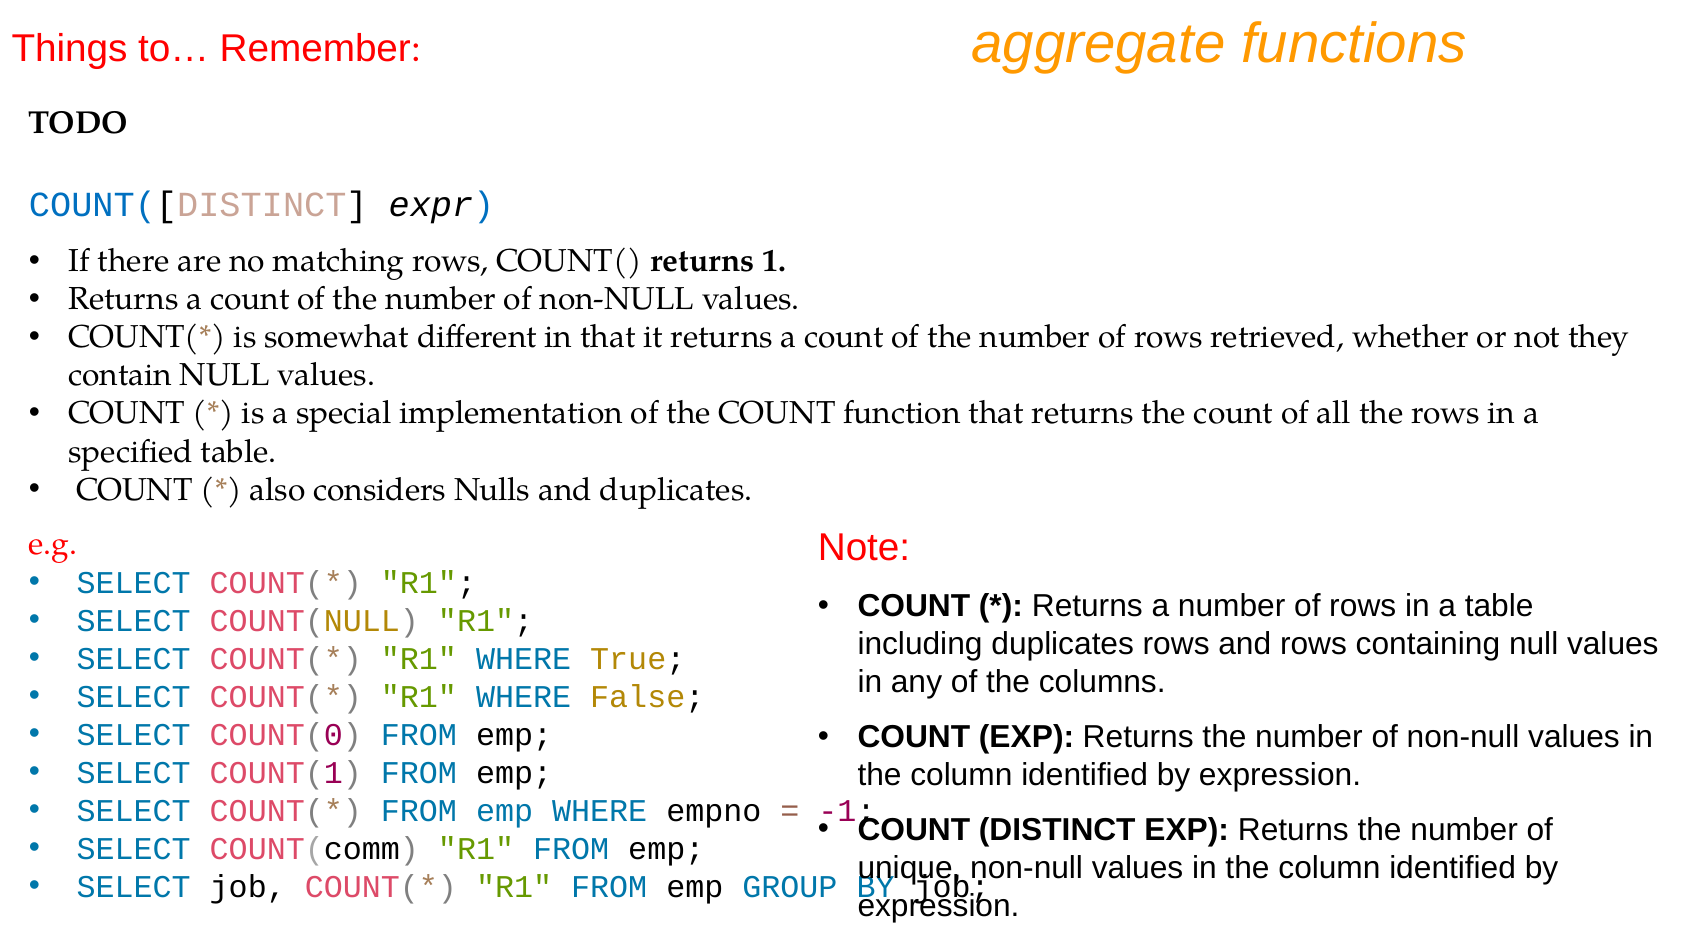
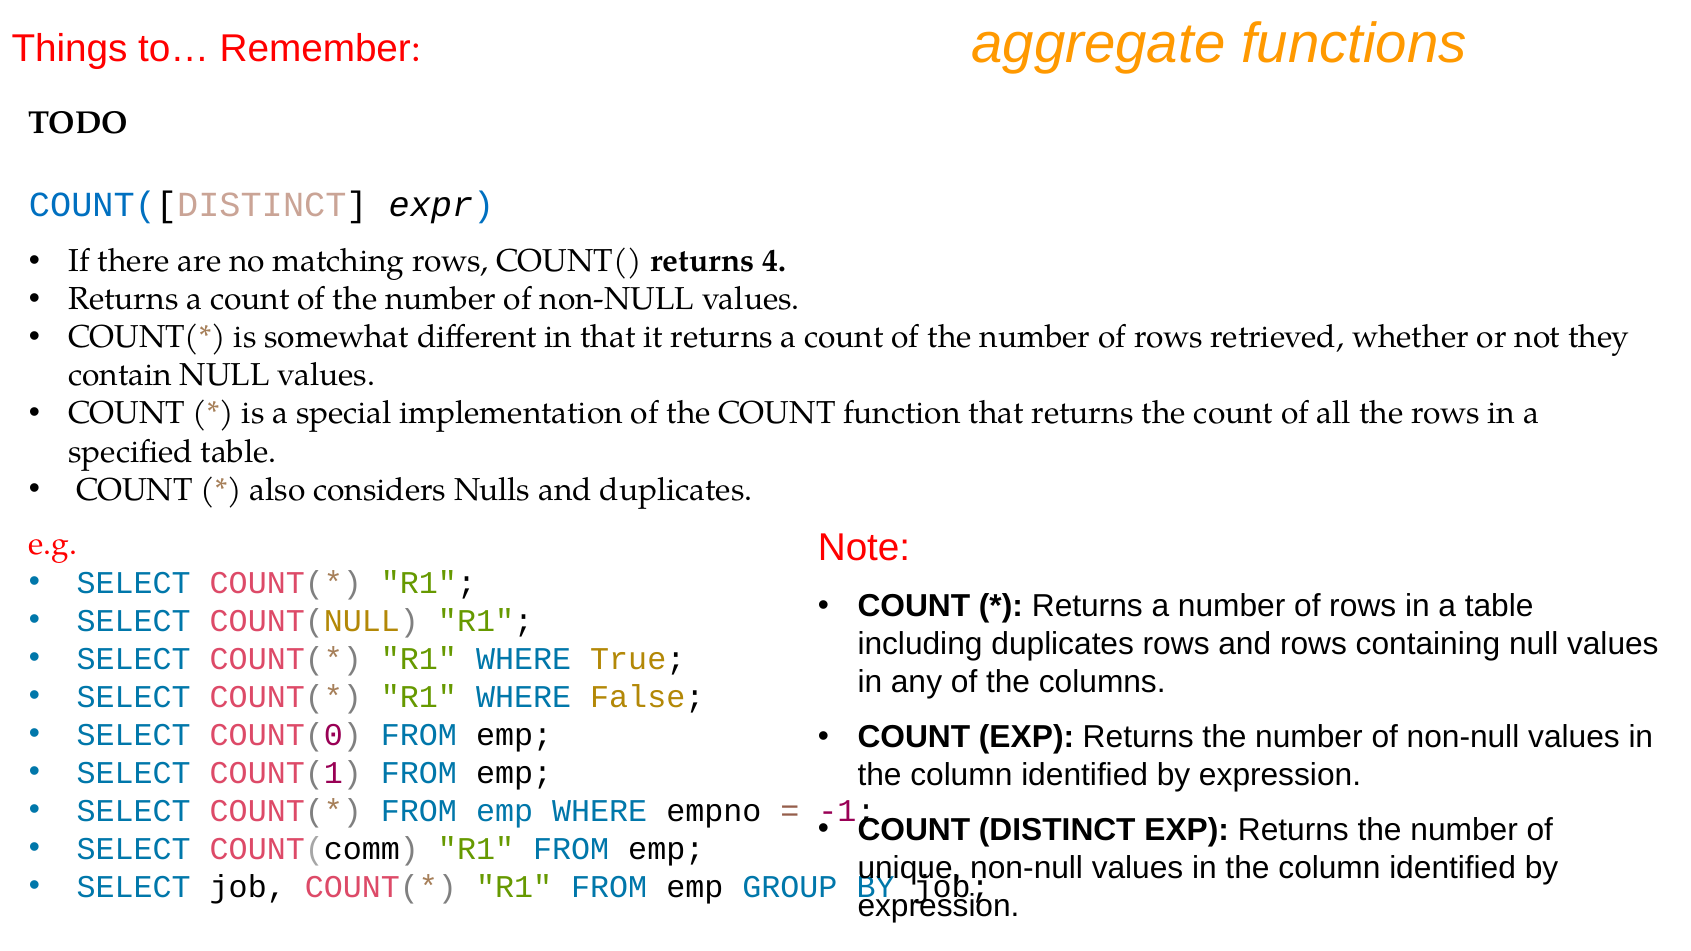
1: 1 -> 4
